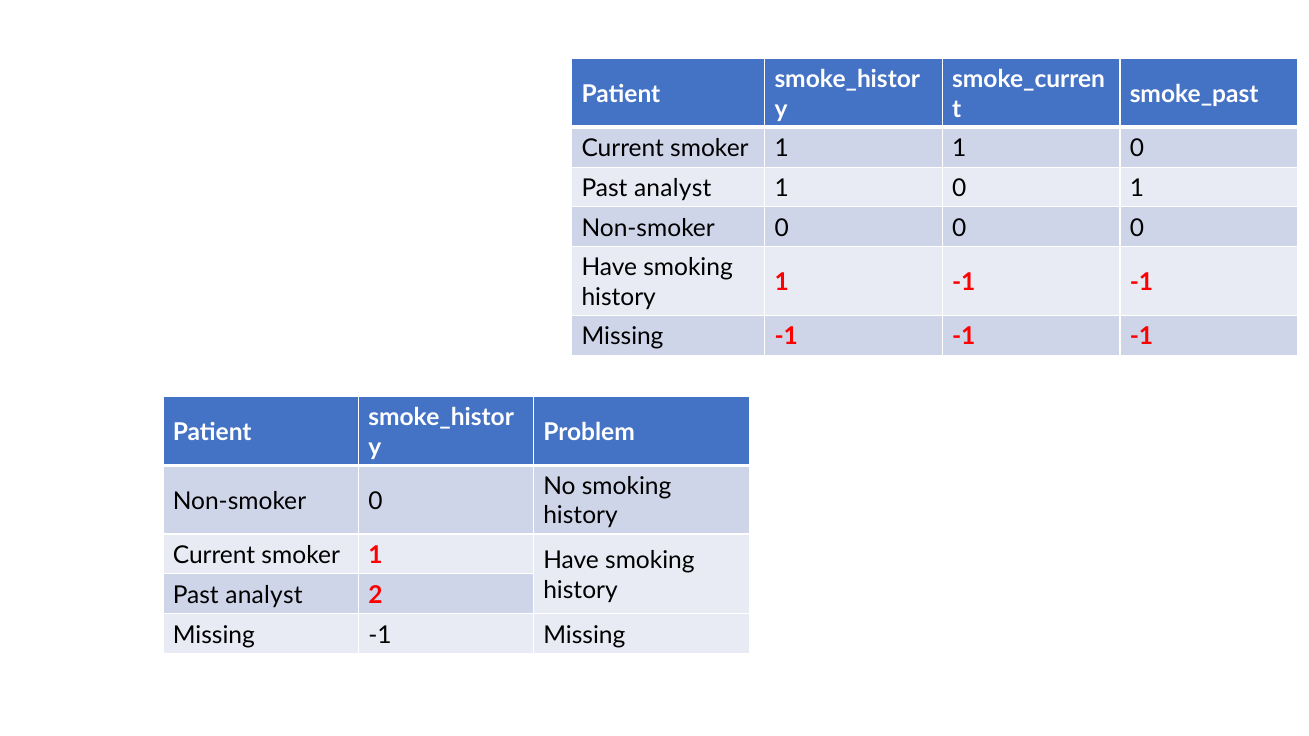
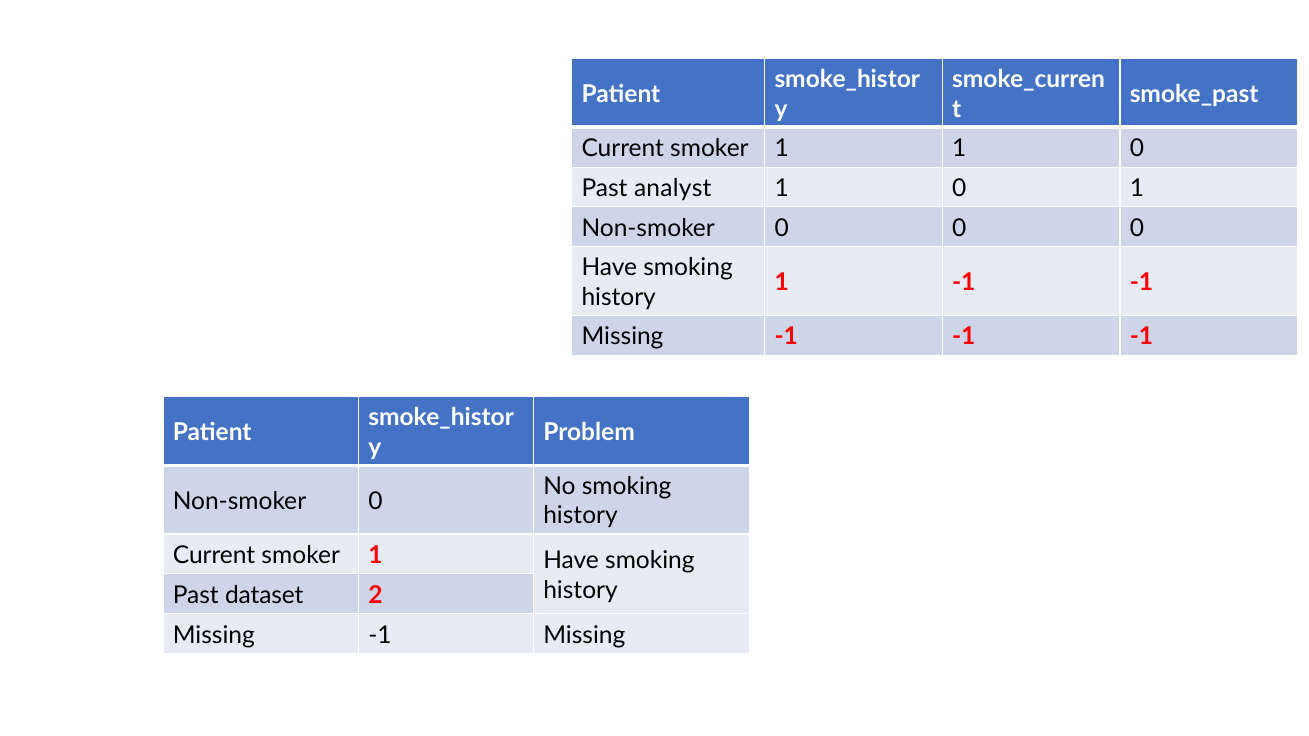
analyst at (264, 595): analyst -> dataset
